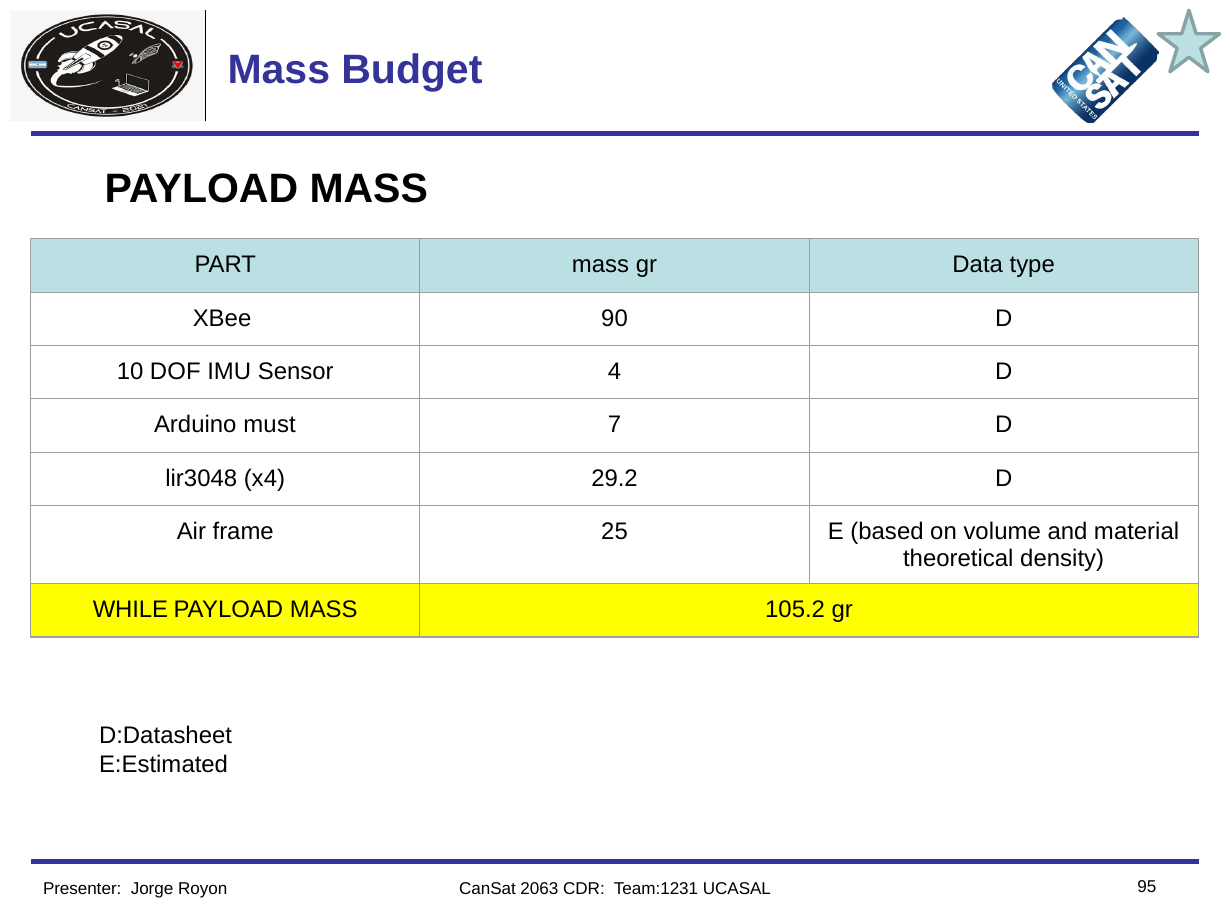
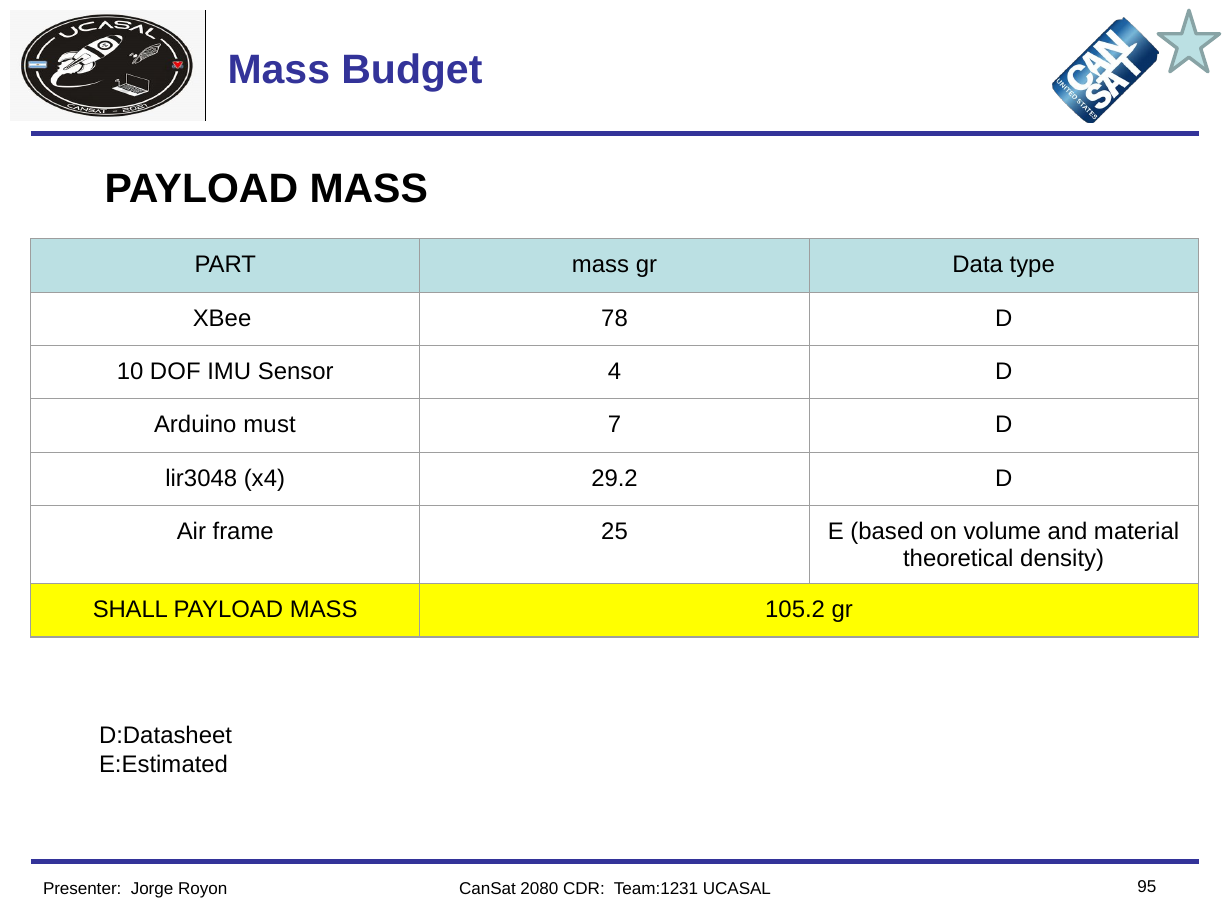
90: 90 -> 78
WHILE: WHILE -> SHALL
2063: 2063 -> 2080
